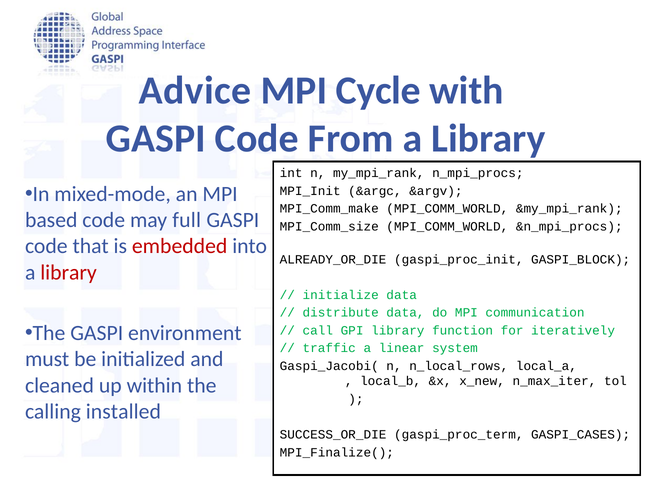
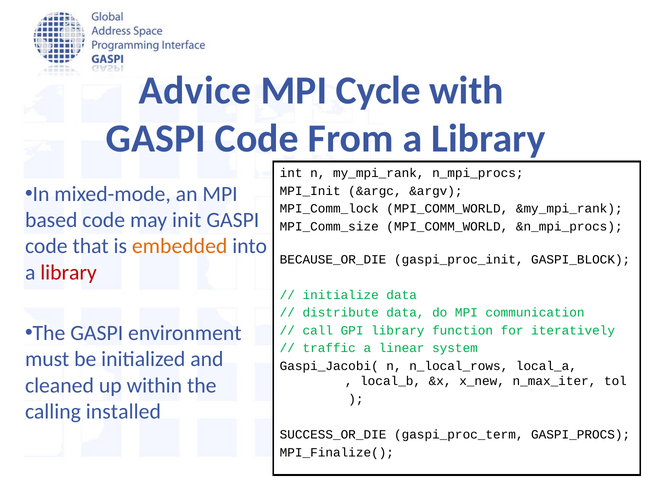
MPI_Comm_make: MPI_Comm_make -> MPI_Comm_lock
full: full -> init
embedded colour: red -> orange
ALREADY_OR_DIE: ALREADY_OR_DIE -> BECAUSE_OR_DIE
GASPI_CASES: GASPI_CASES -> GASPI_PROCS
